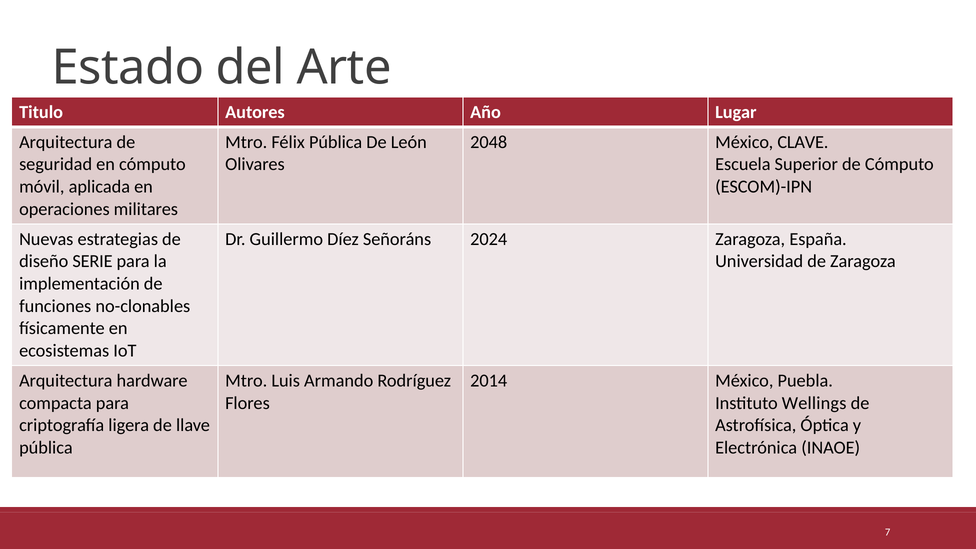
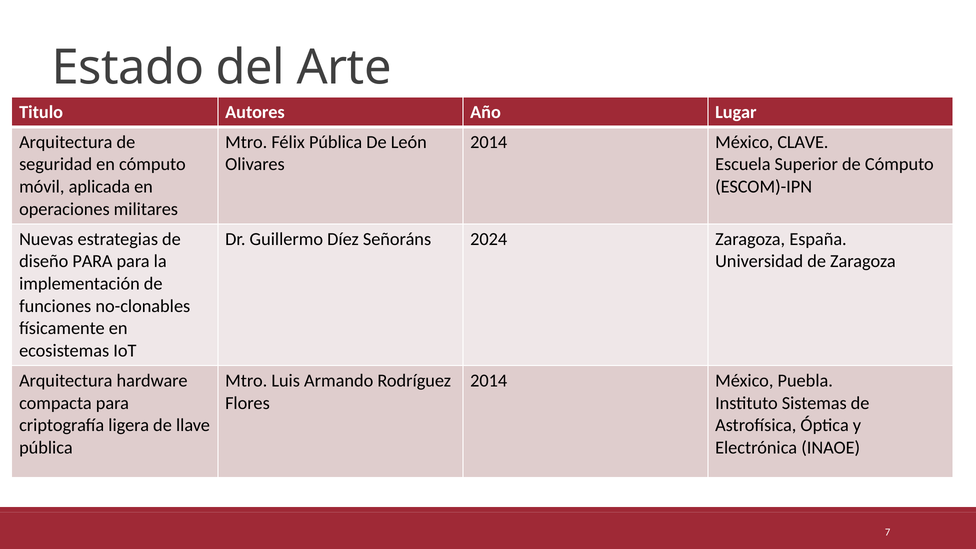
2048 at (489, 142): 2048 -> 2014
diseño SERIE: SERIE -> PARA
Wellings: Wellings -> Sistemas
